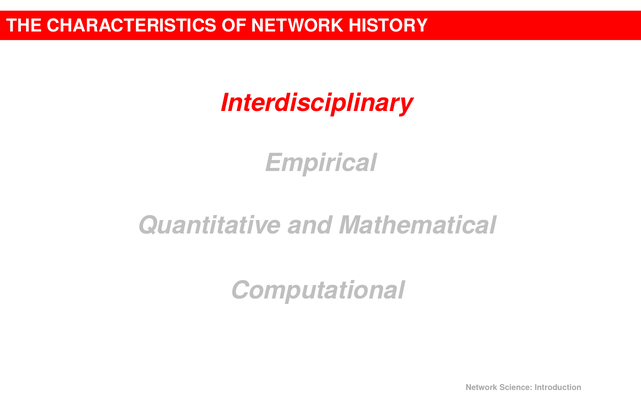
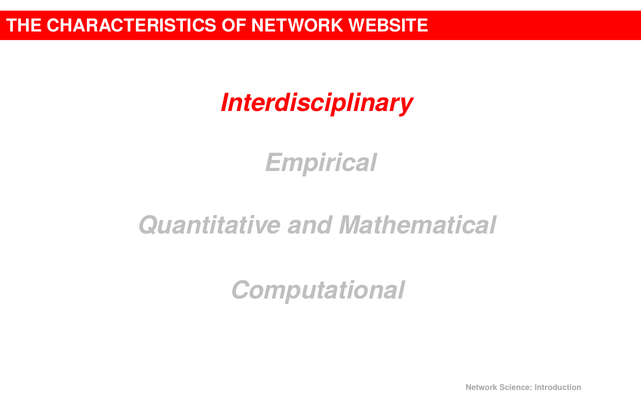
HISTORY: HISTORY -> WEBSITE
